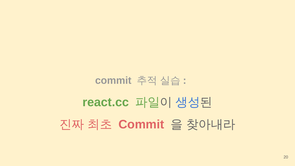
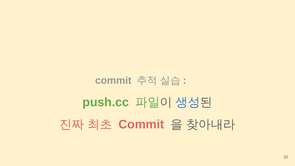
react.cc: react.cc -> push.cc
